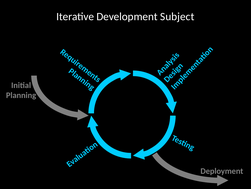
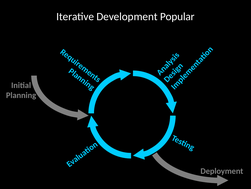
Subject: Subject -> Popular
